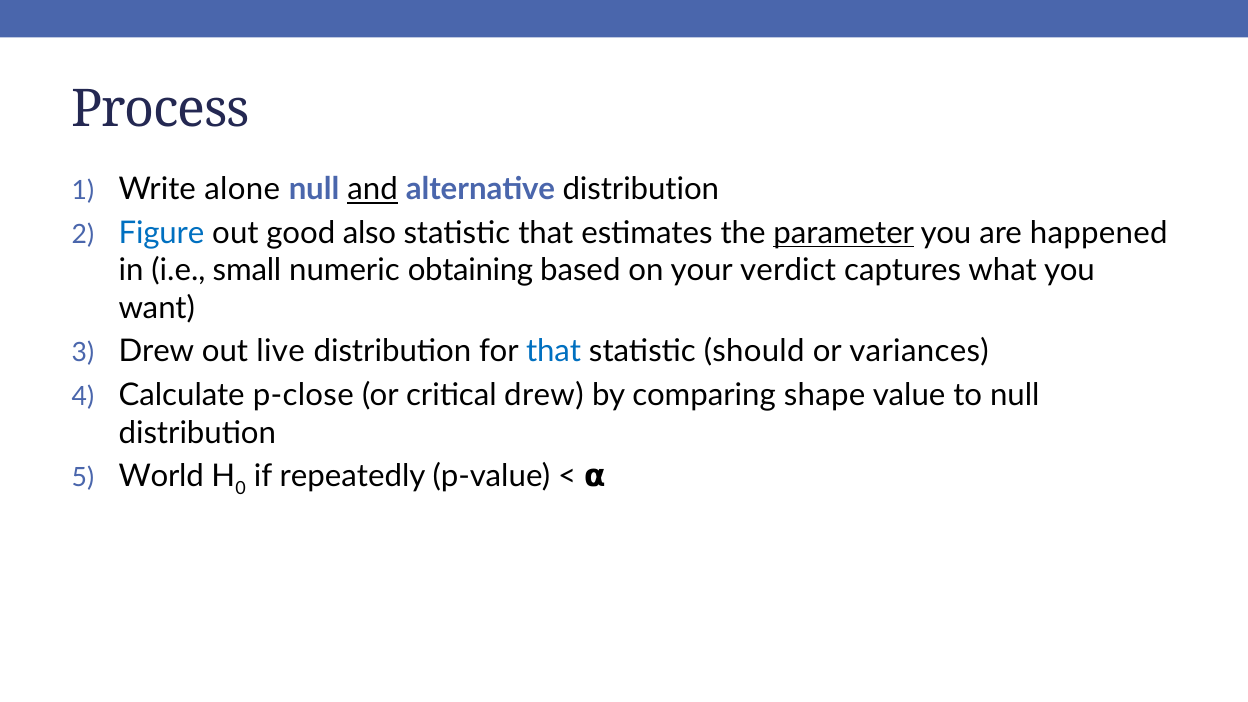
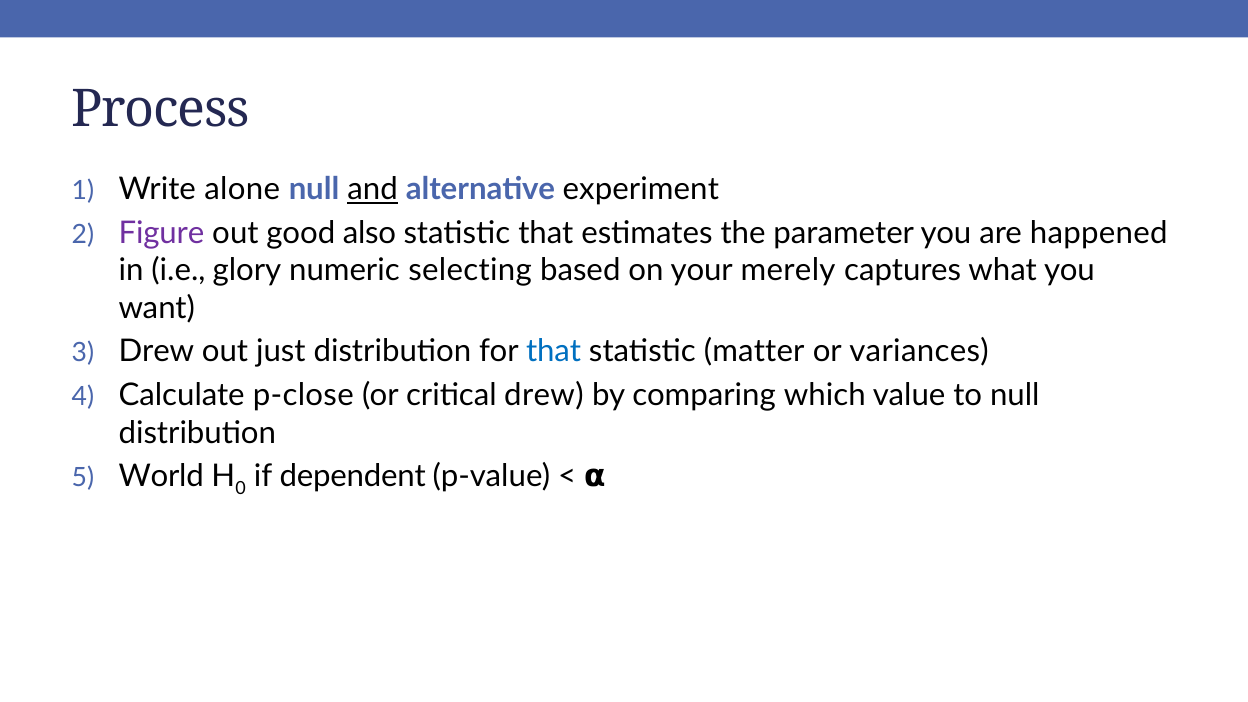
alternative distribution: distribution -> experiment
Figure colour: blue -> purple
parameter underline: present -> none
small: small -> glory
obtaining: obtaining -> selecting
verdict: verdict -> merely
live: live -> just
should: should -> matter
shape: shape -> which
repeatedly: repeatedly -> dependent
